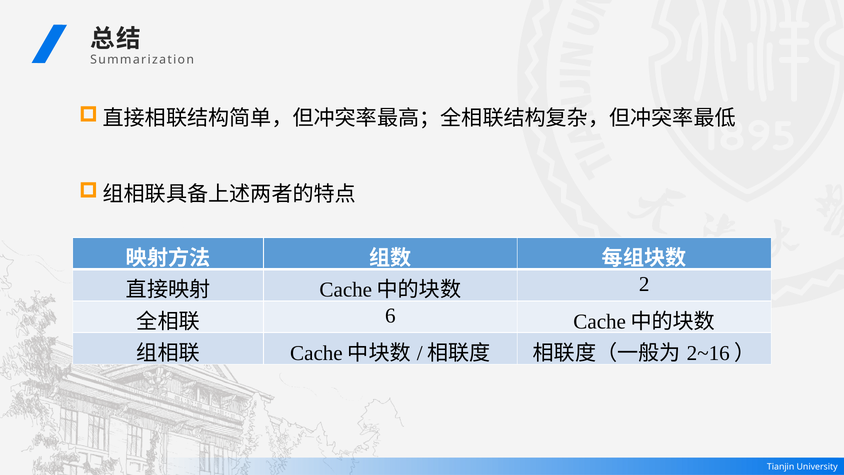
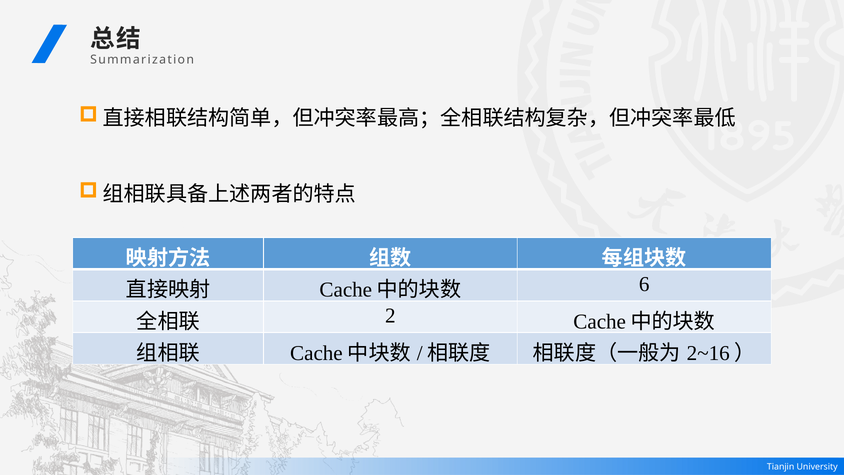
2: 2 -> 6
6: 6 -> 2
